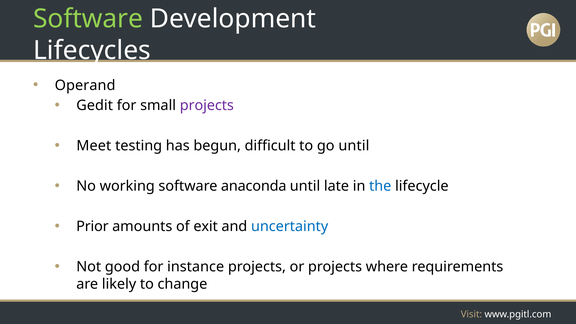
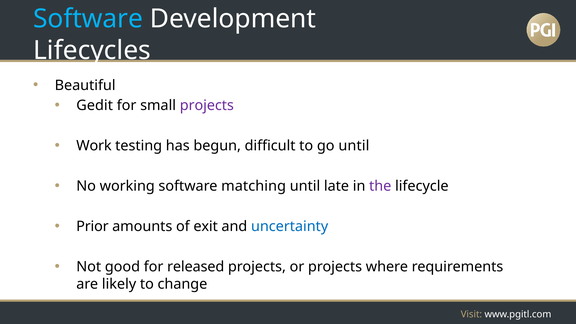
Software at (88, 19) colour: light green -> light blue
Operand: Operand -> Beautiful
Meet: Meet -> Work
anaconda: anaconda -> matching
the colour: blue -> purple
instance: instance -> released
